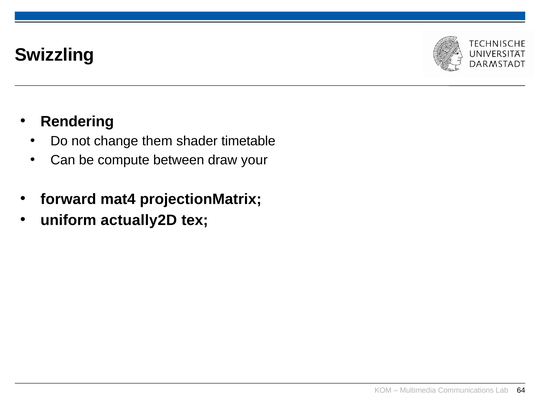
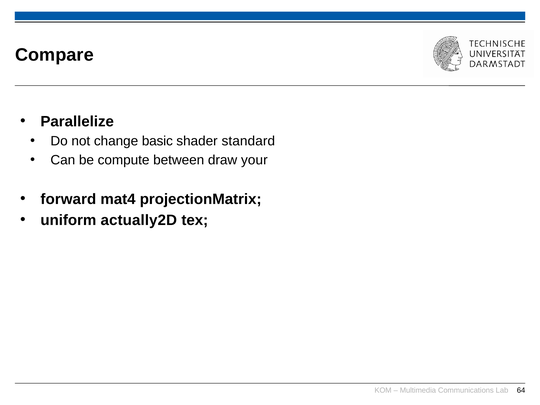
Swizzling: Swizzling -> Compare
Rendering: Rendering -> Parallelize
them: them -> basic
timetable: timetable -> standard
